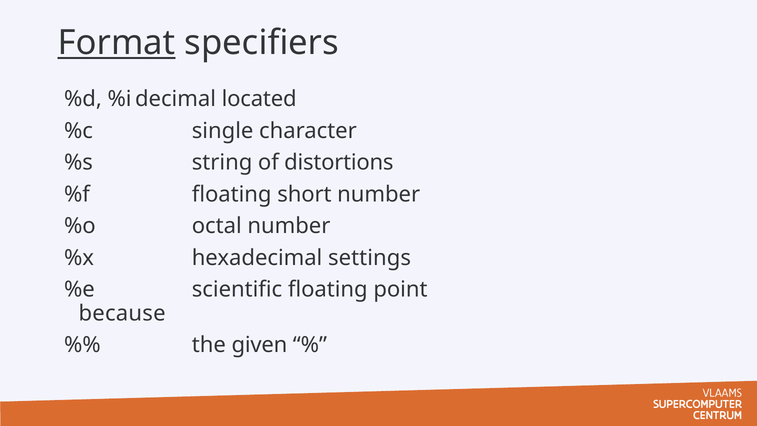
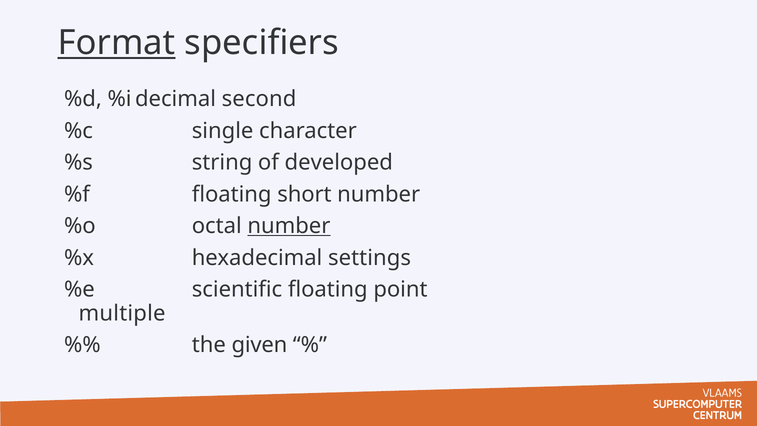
located: located -> second
distortions: distortions -> developed
number at (289, 226) underline: none -> present
because: because -> multiple
